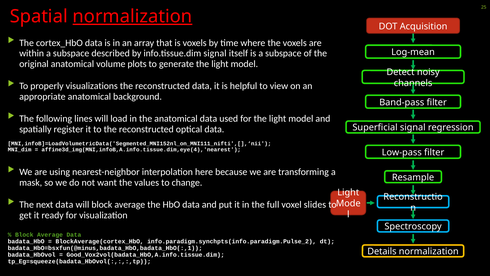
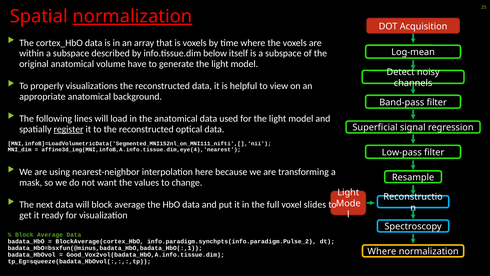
info.tissue.dim signal: signal -> below
plots: plots -> have
register underline: none -> present
Details at (382, 251): Details -> Where
